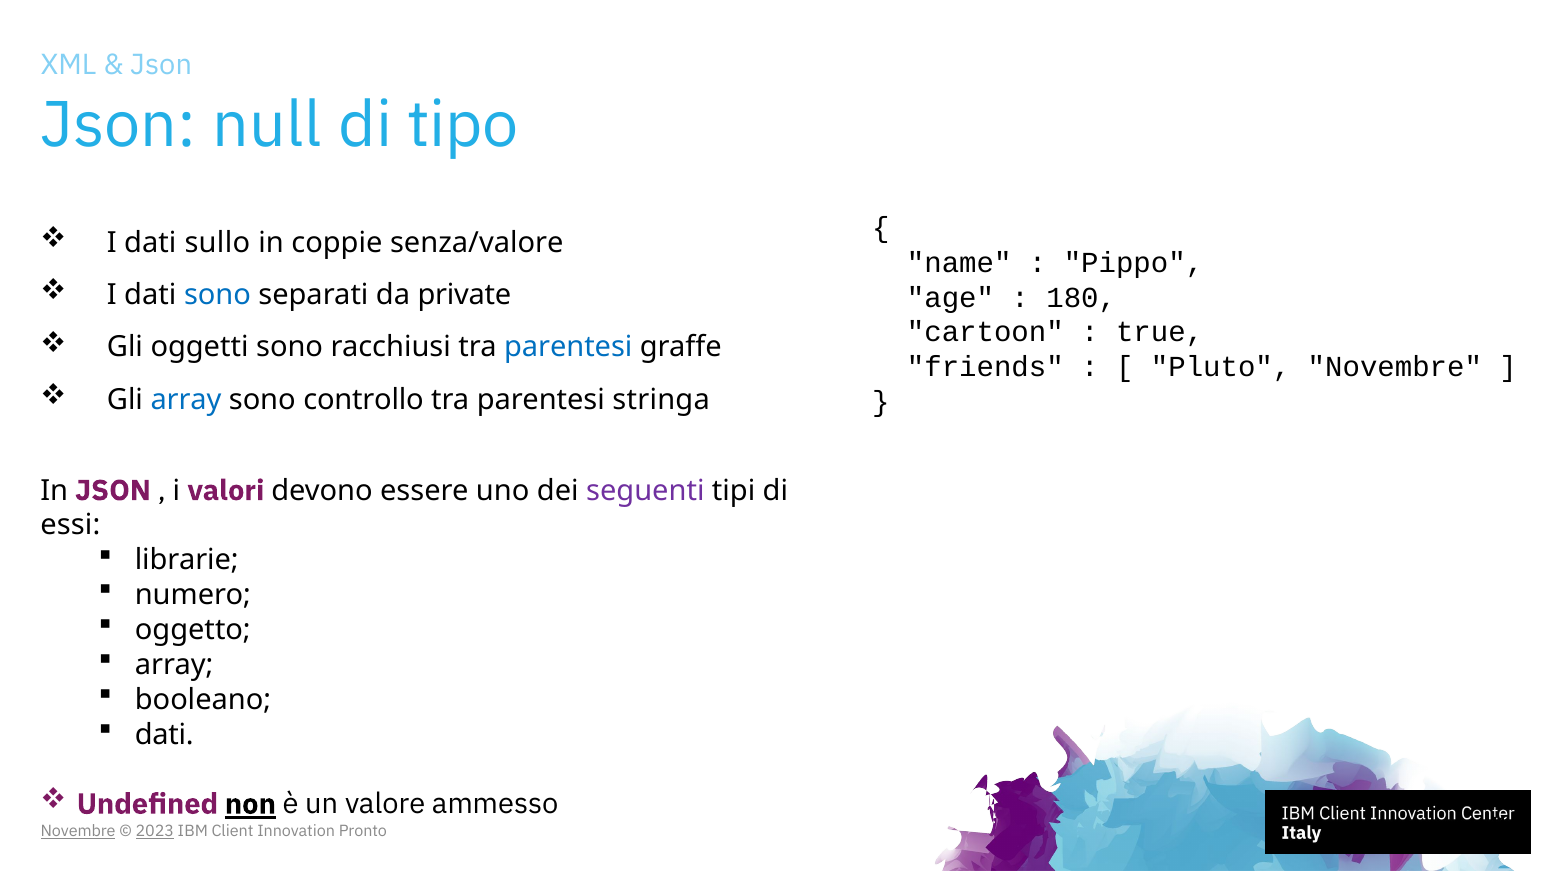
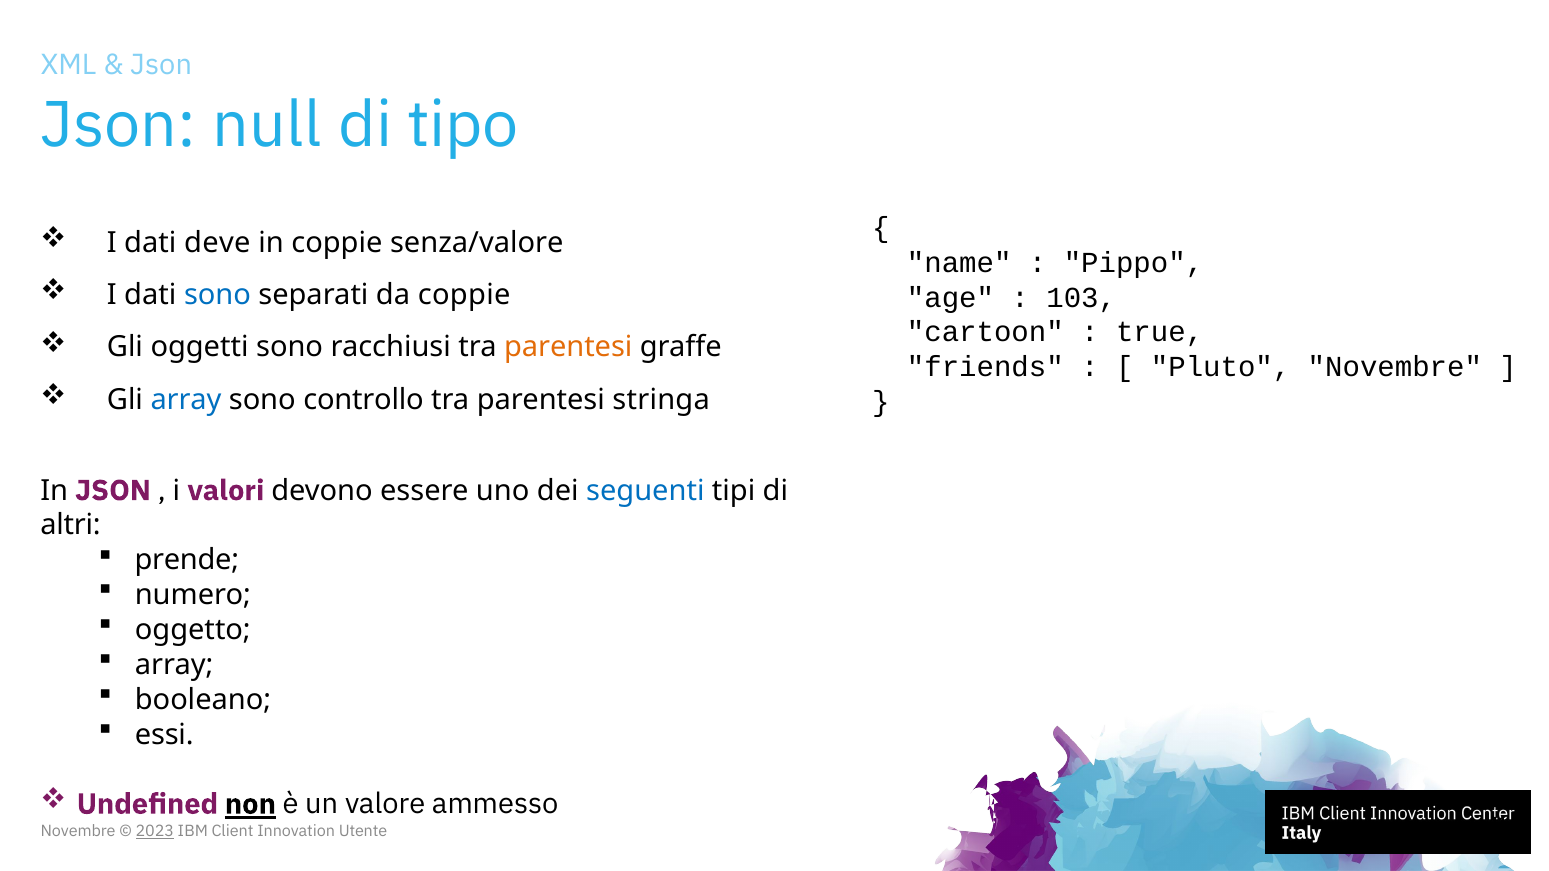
sullo: sullo -> deve
da private: private -> coppie
180: 180 -> 103
parentesi at (568, 348) colour: blue -> orange
seguenti colour: purple -> blue
essi: essi -> altri
librarie: librarie -> prende
dati at (164, 735): dati -> essi
Novembre at (78, 832) underline: present -> none
Pronto: Pronto -> Utente
